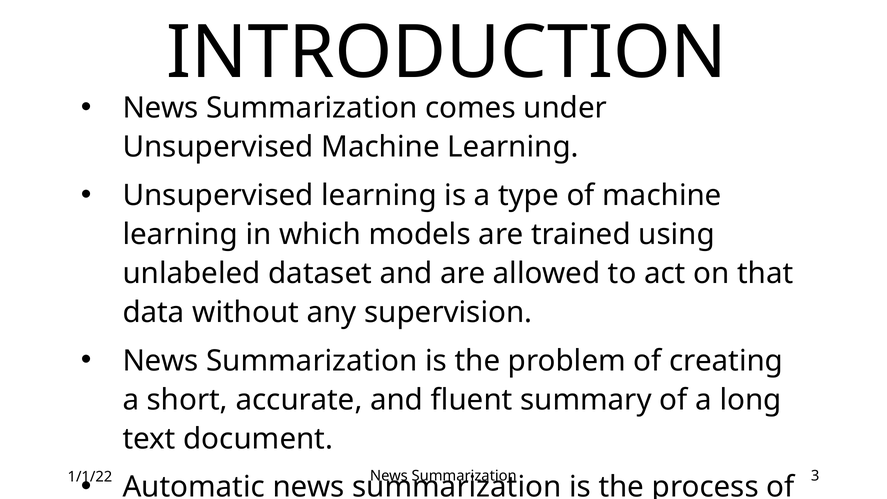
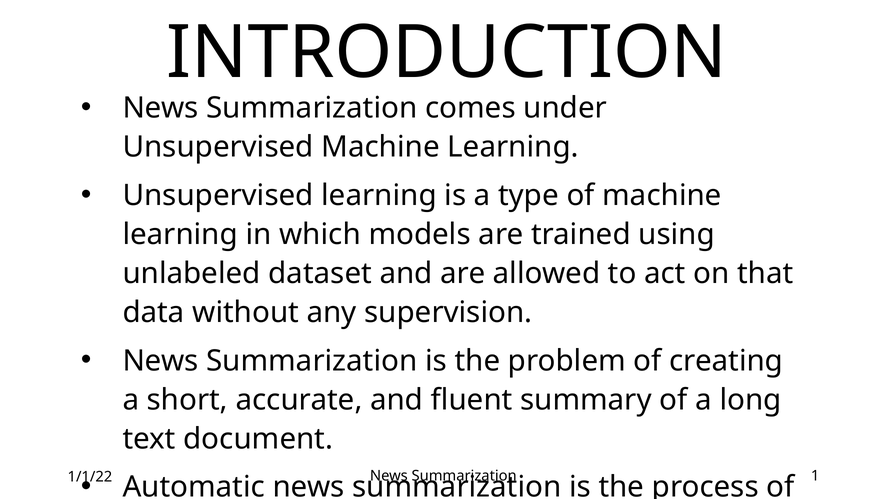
3: 3 -> 1
